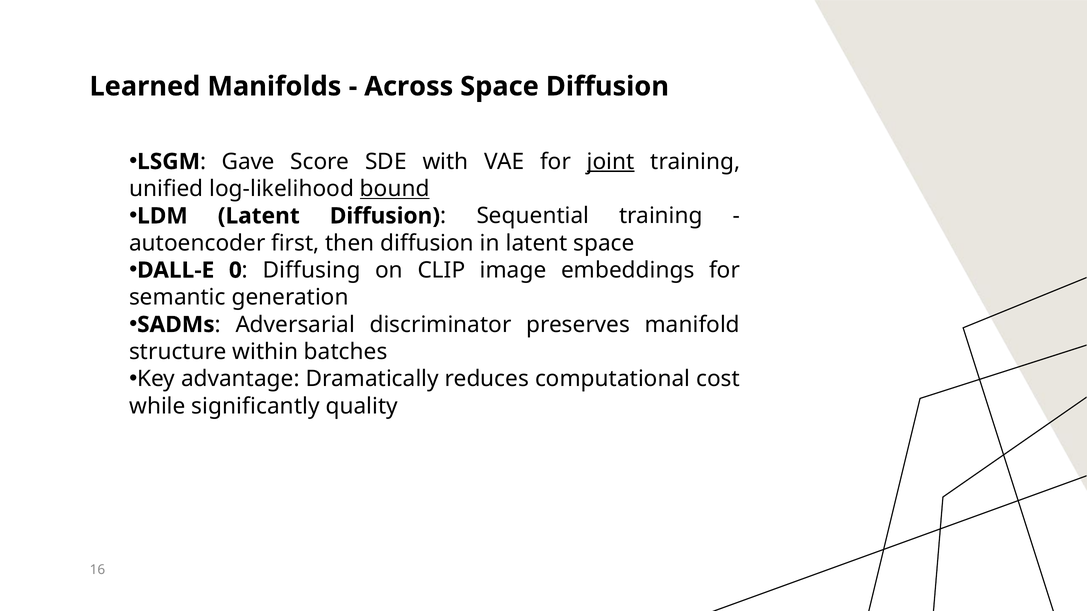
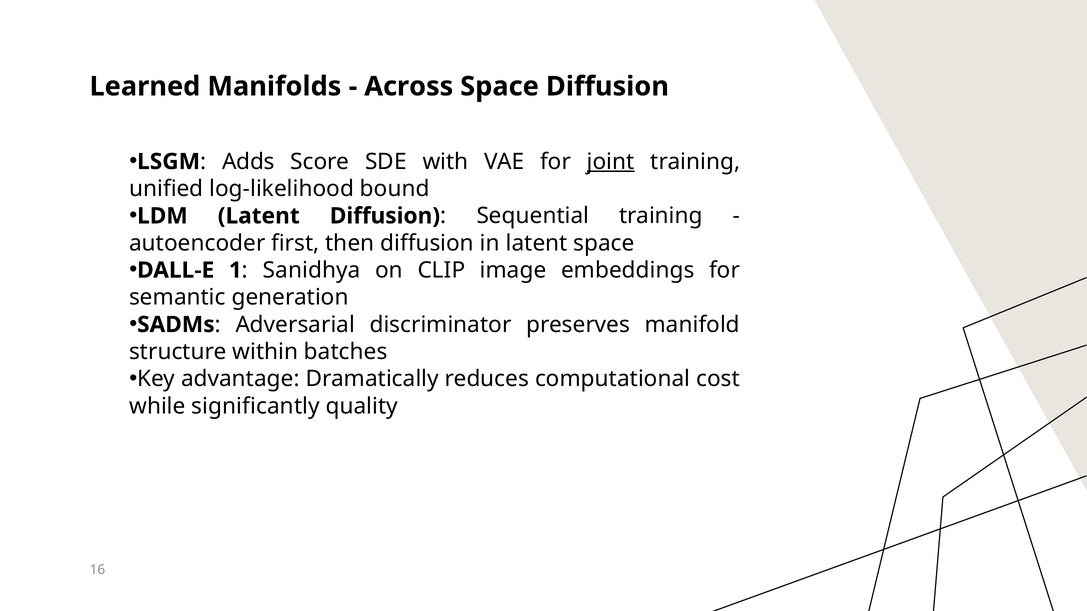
Gave: Gave -> Adds
bound underline: present -> none
0: 0 -> 1
Diffusing: Diffusing -> Sanidhya
